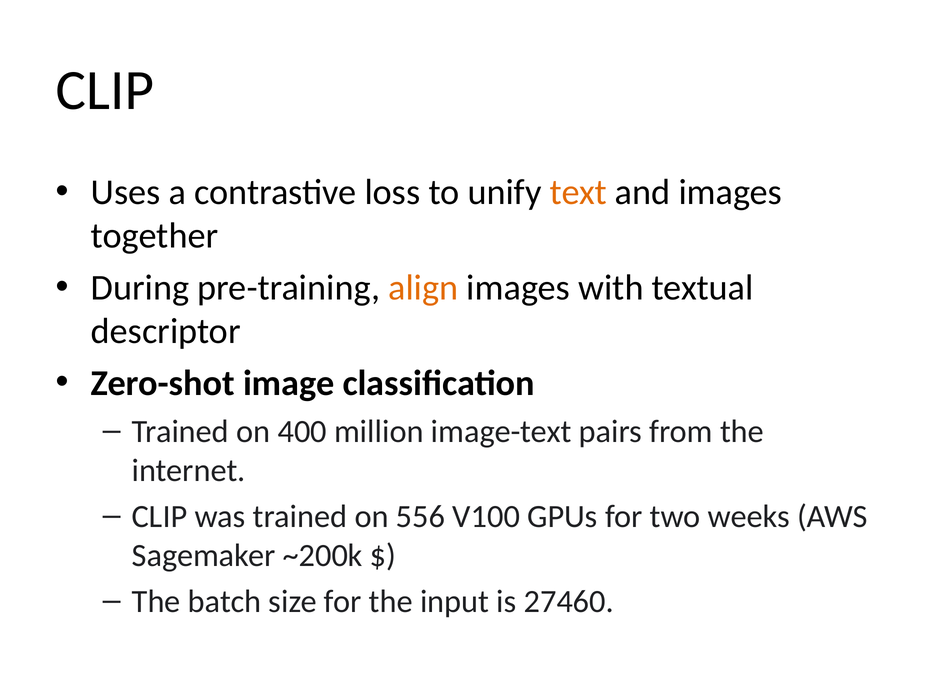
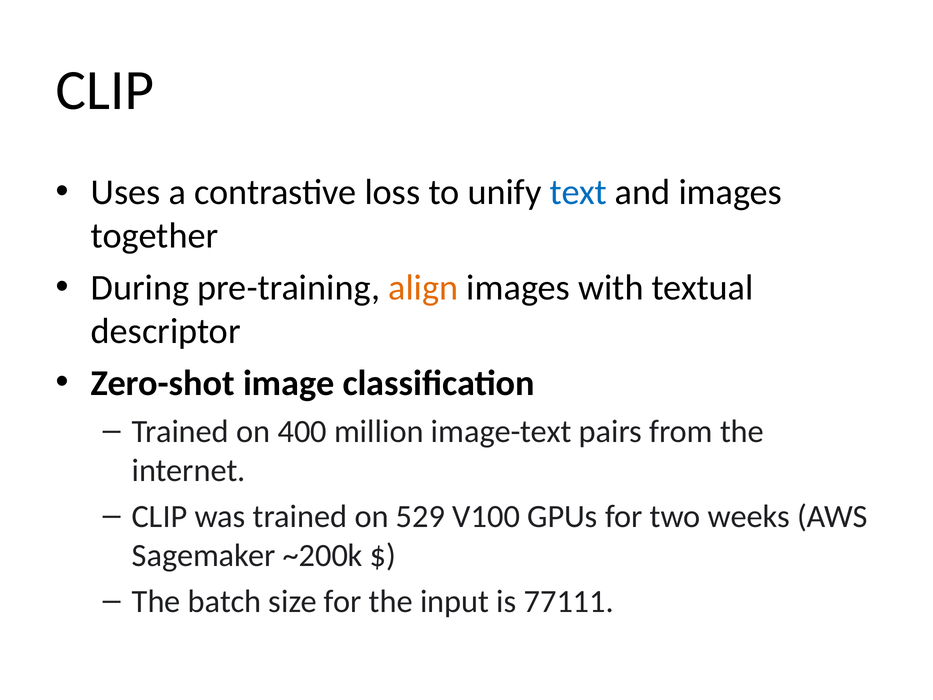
text colour: orange -> blue
556: 556 -> 529
27460: 27460 -> 77111
